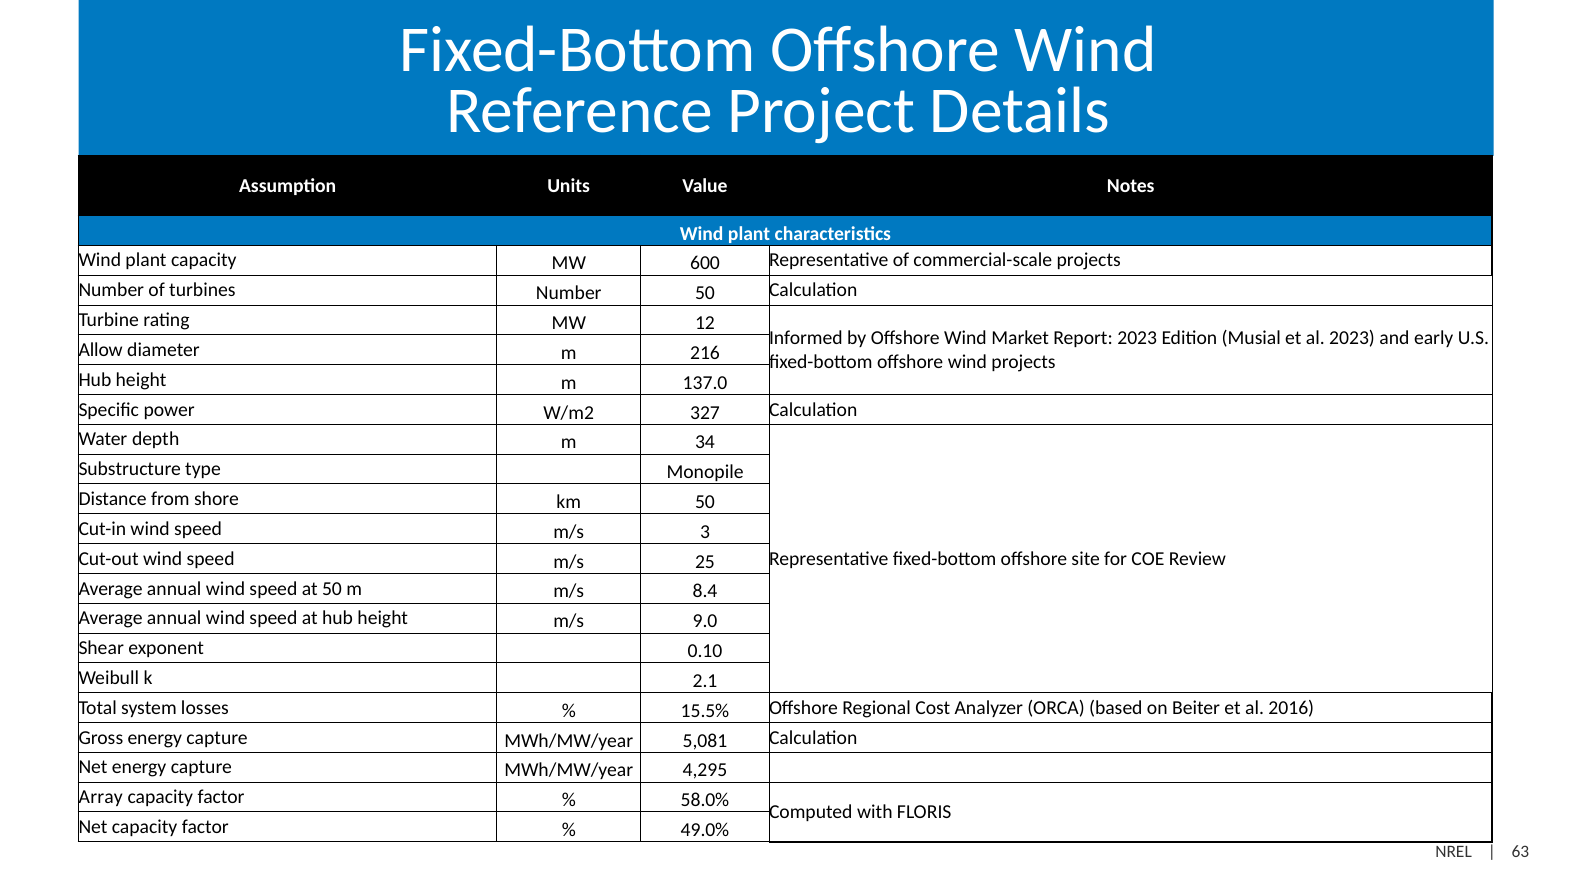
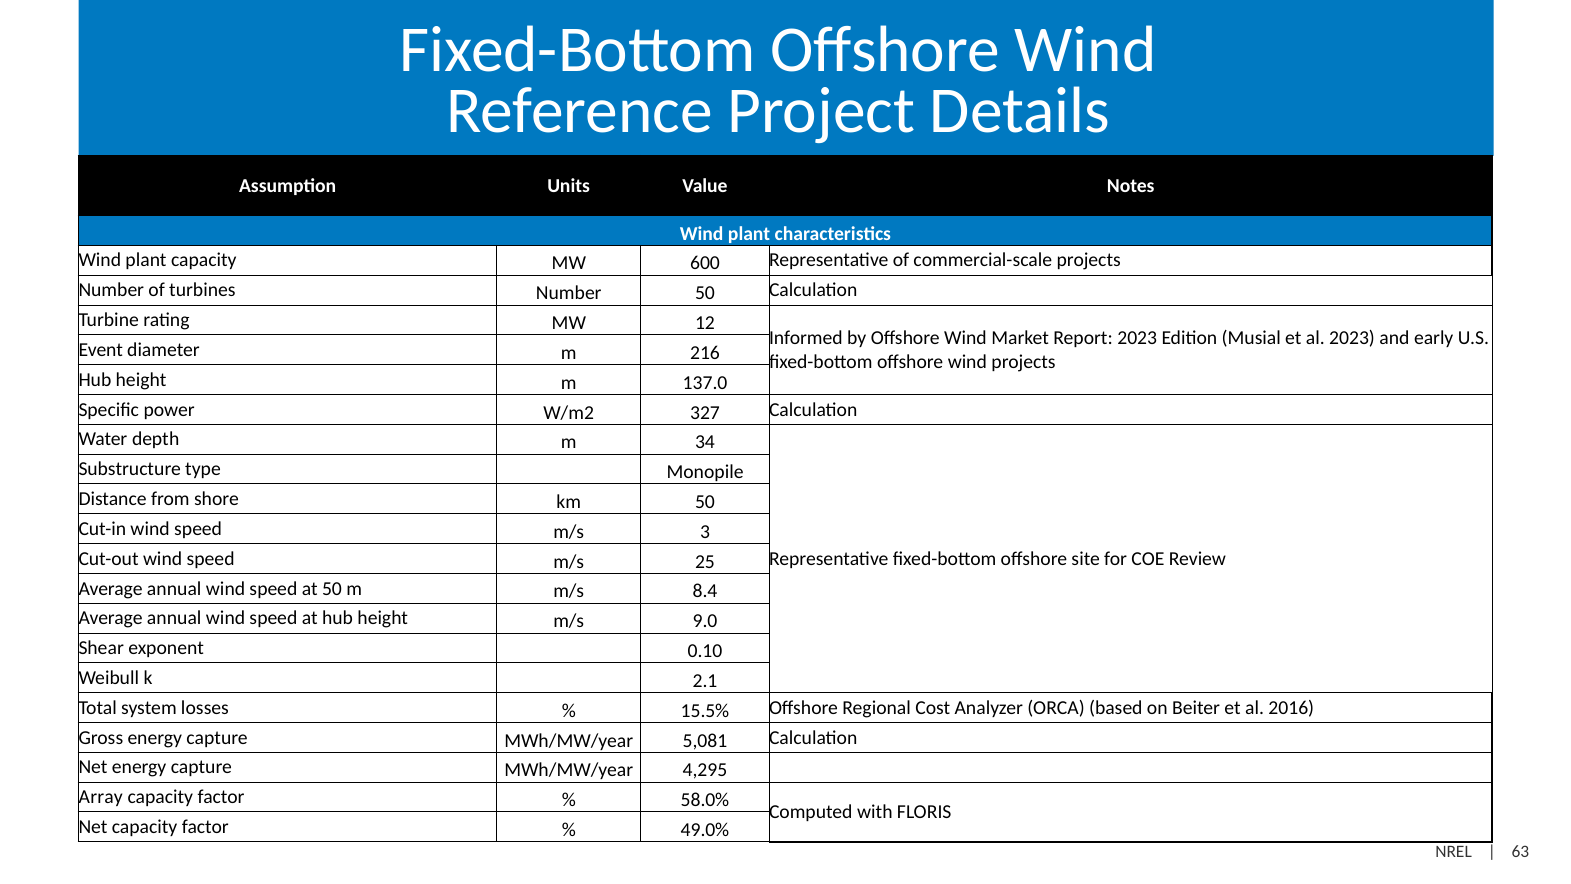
Allow: Allow -> Event
